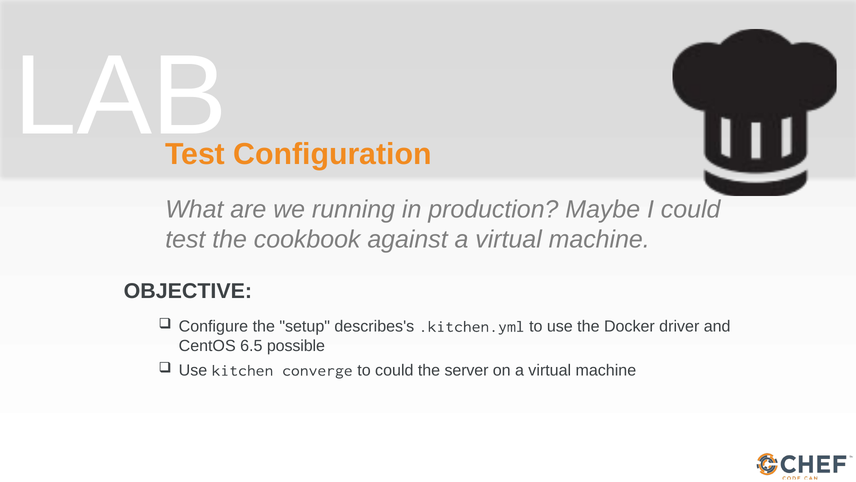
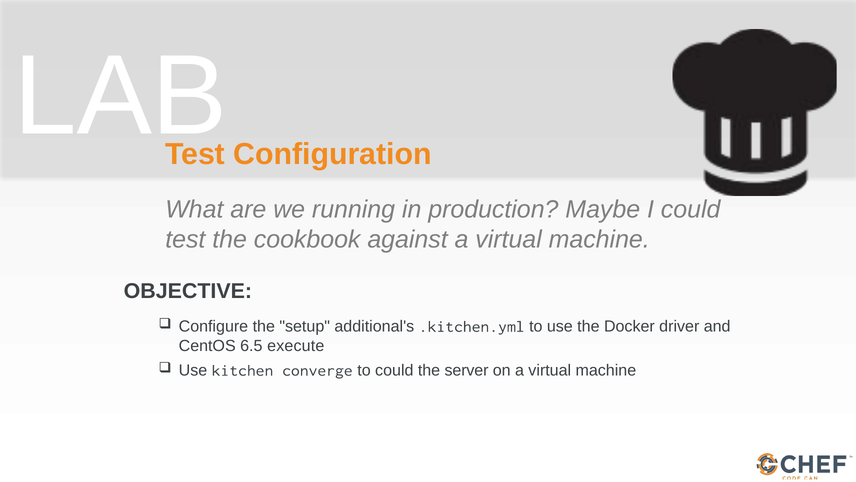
describes's: describes's -> additional's
possible: possible -> execute
